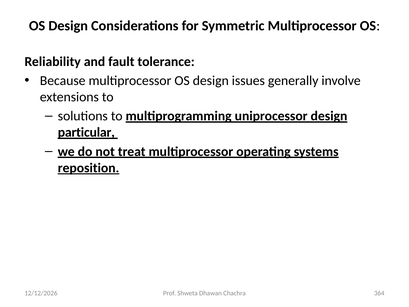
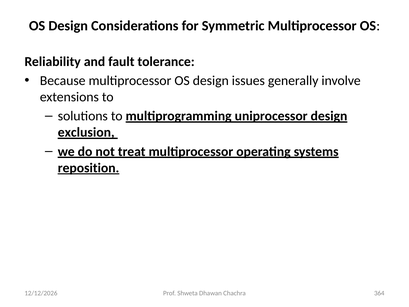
particular: particular -> exclusion
